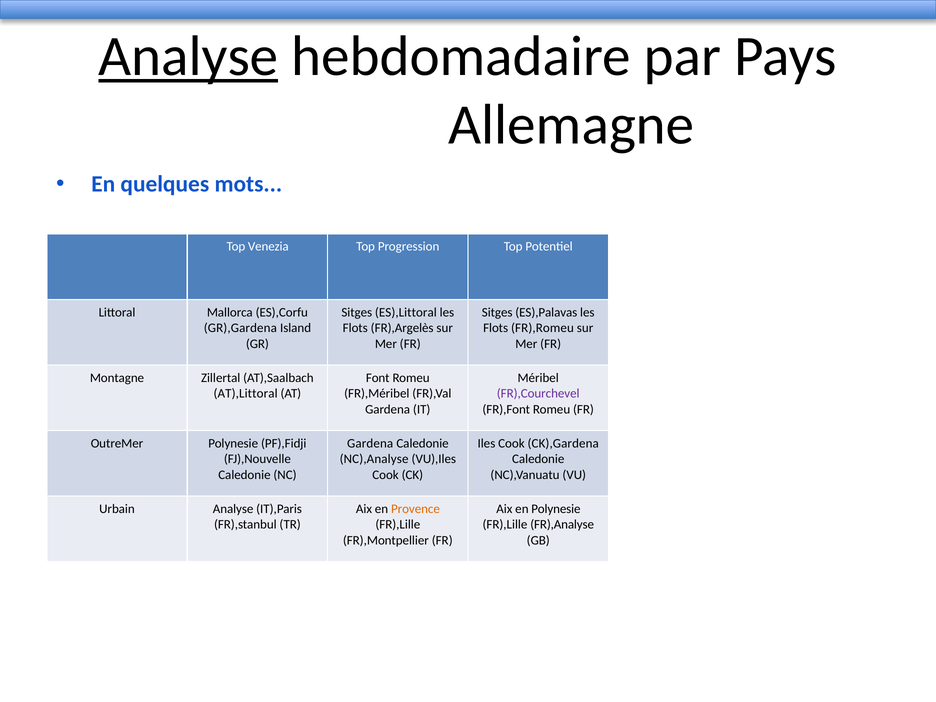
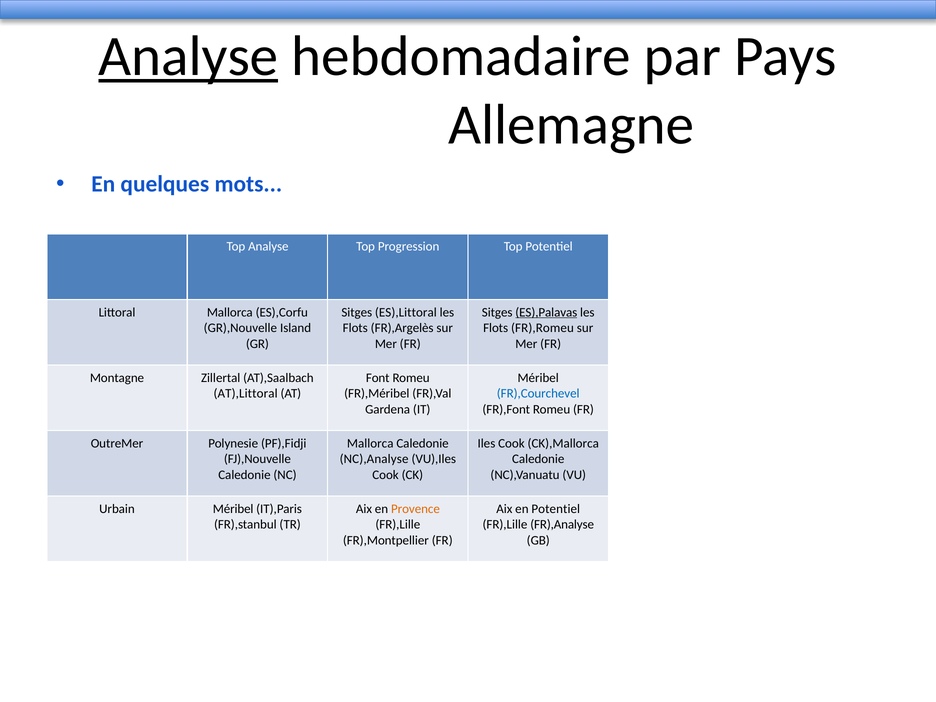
Top Venezia: Venezia -> Analyse
ES),Palavas underline: none -> present
GR),Gardena: GR),Gardena -> GR),Nouvelle
FR),Courchevel colour: purple -> blue
Gardena at (370, 443): Gardena -> Mallorca
CK),Gardena: CK),Gardena -> CK),Mallorca
Urbain Analyse: Analyse -> Méribel
en Polynesie: Polynesie -> Potentiel
